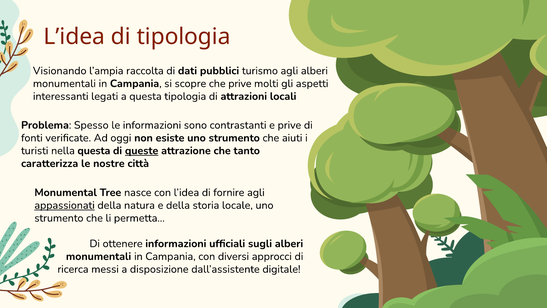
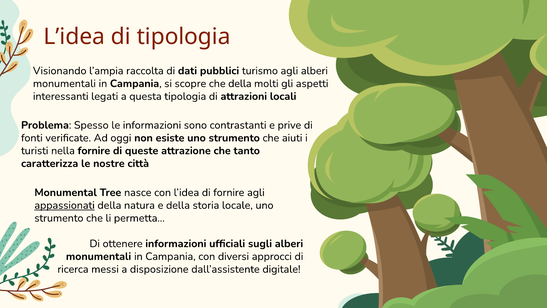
che prive: prive -> della
nella questa: questa -> fornire
queste underline: present -> none
